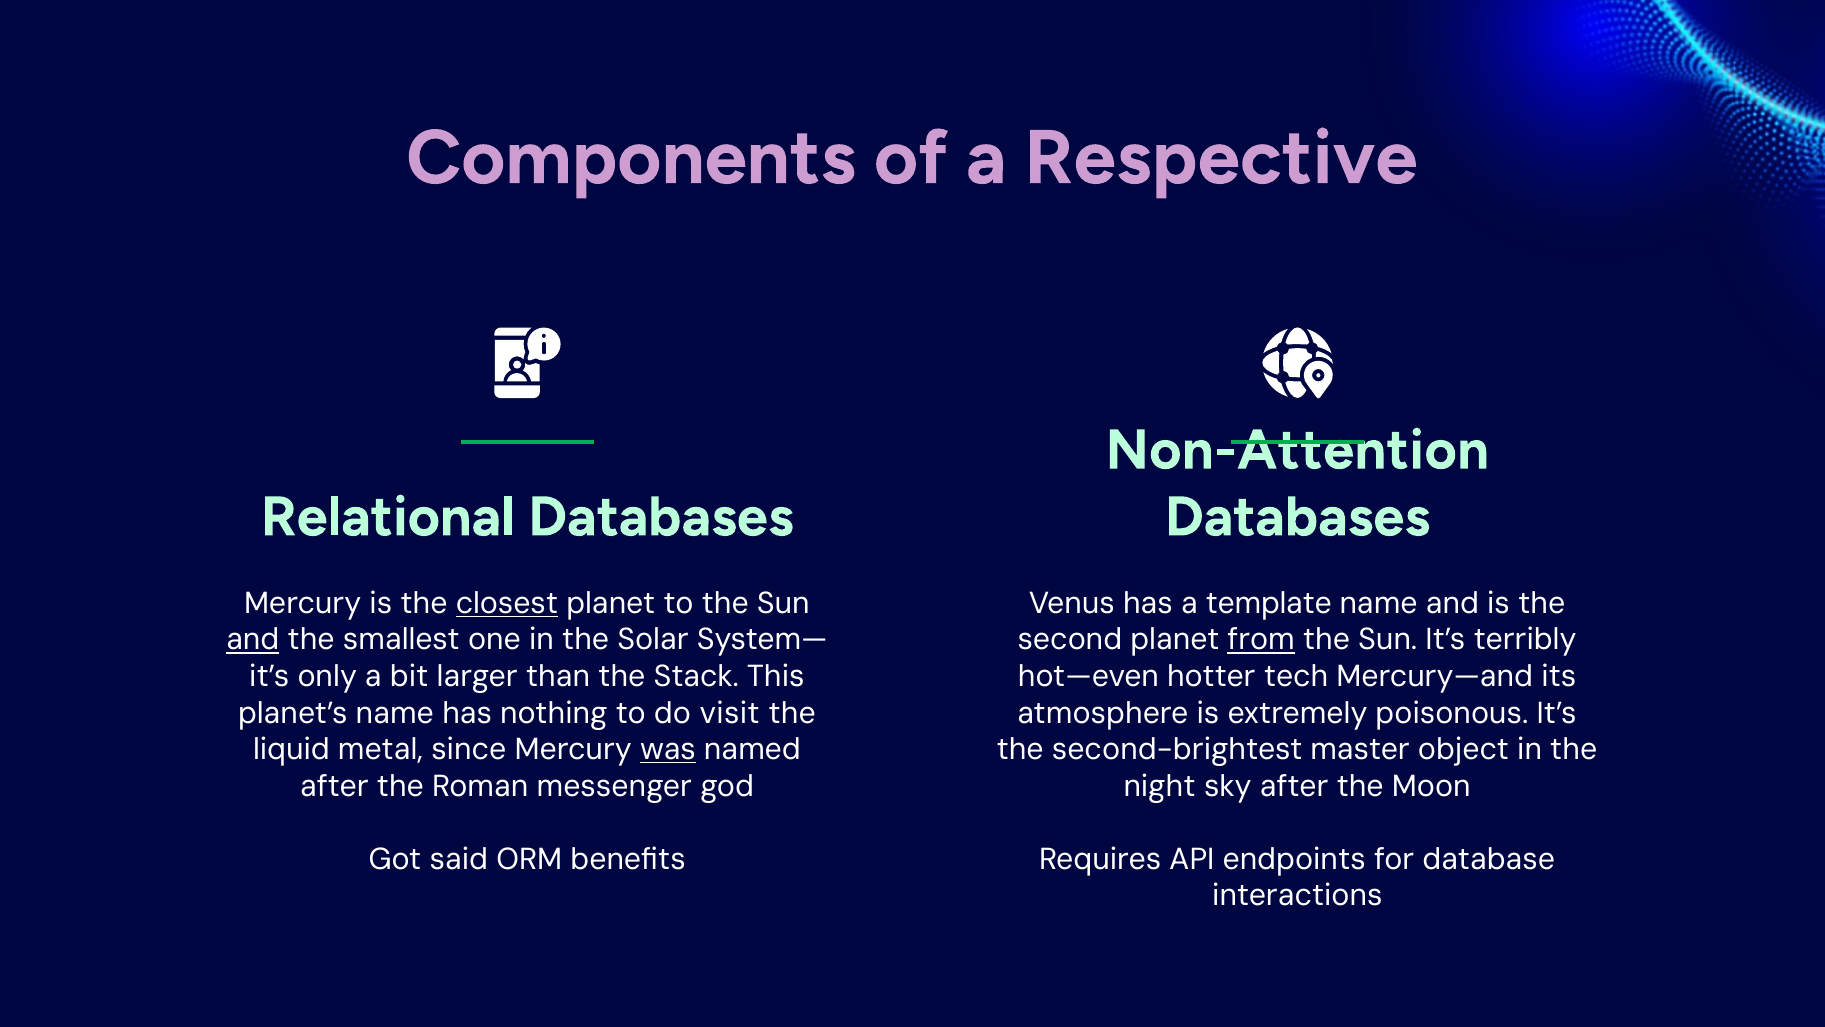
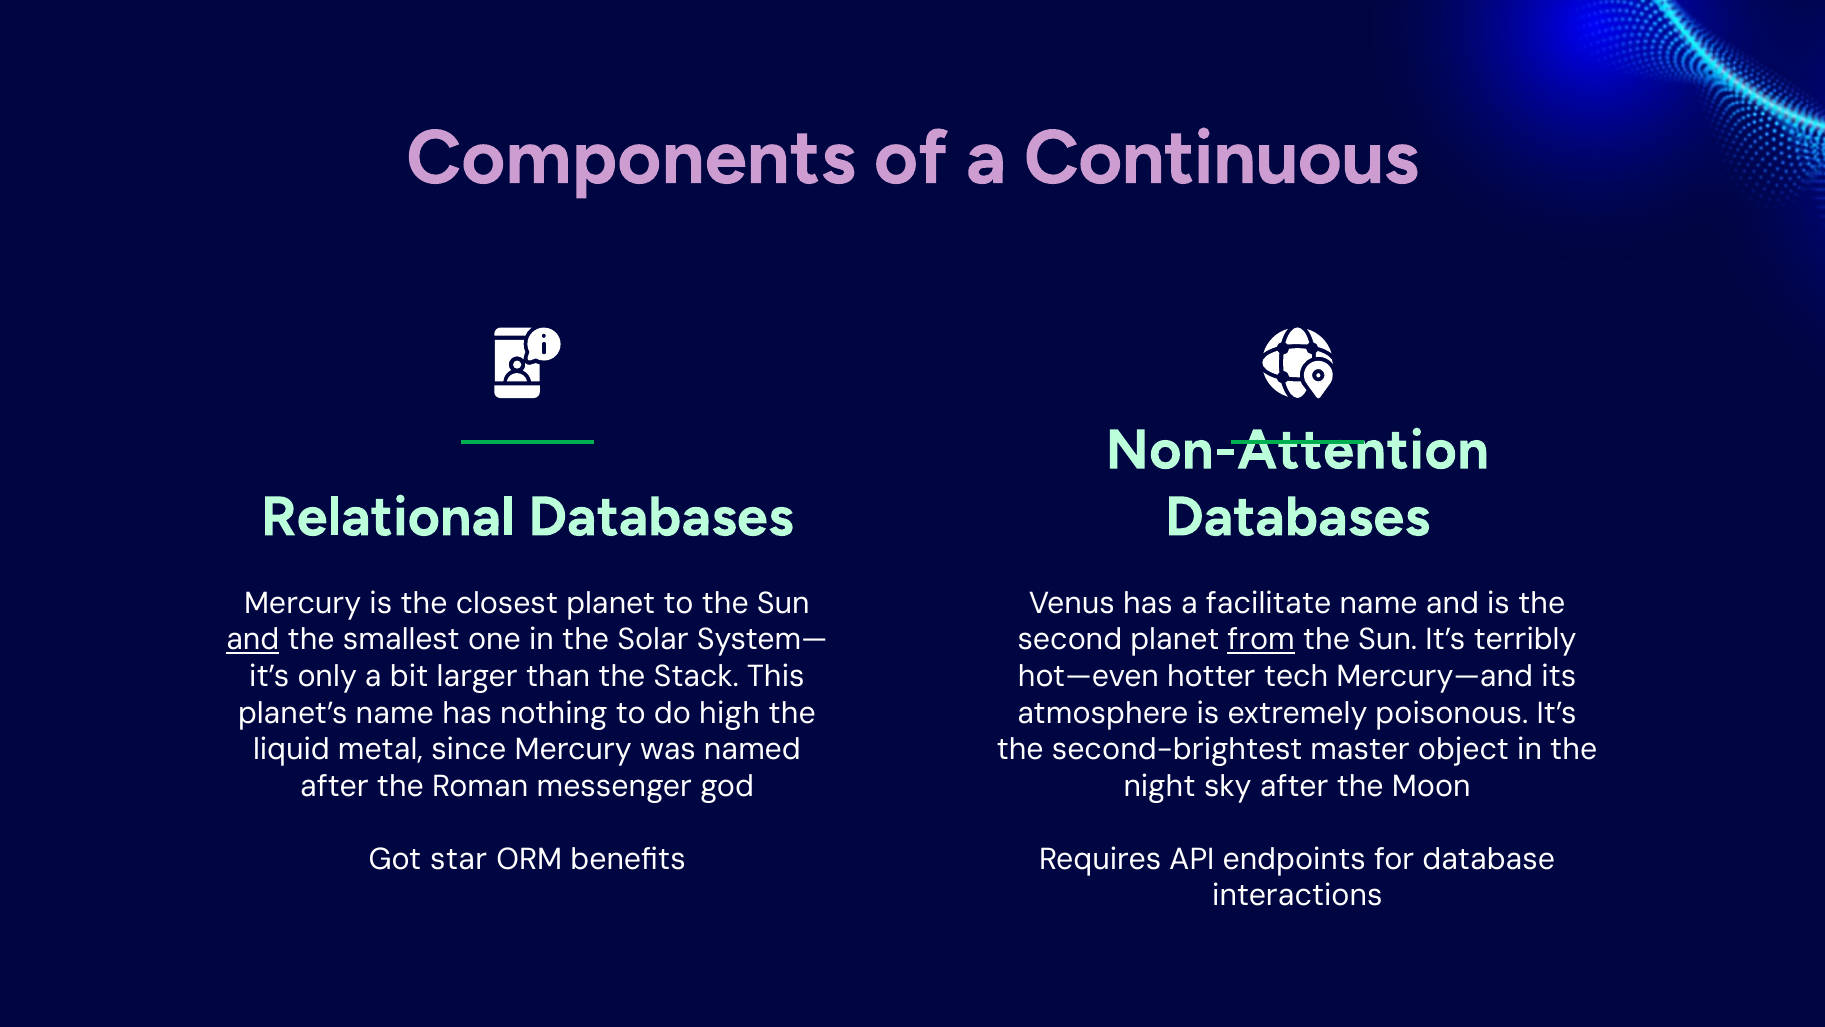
Respective: Respective -> Continuous
closest underline: present -> none
template: template -> facilitate
visit: visit -> high
was underline: present -> none
said: said -> star
